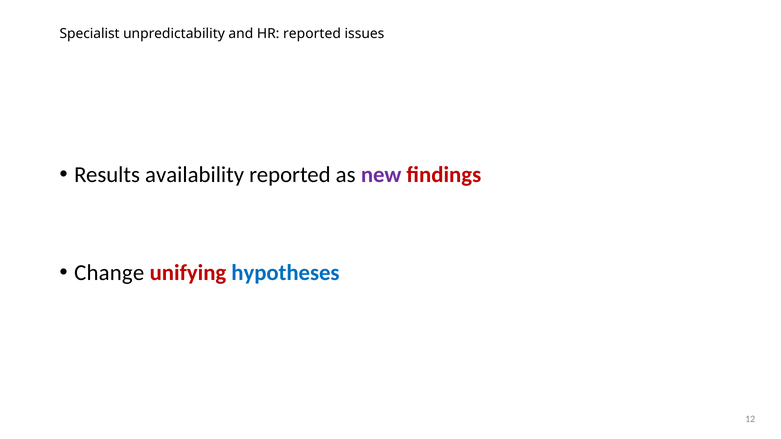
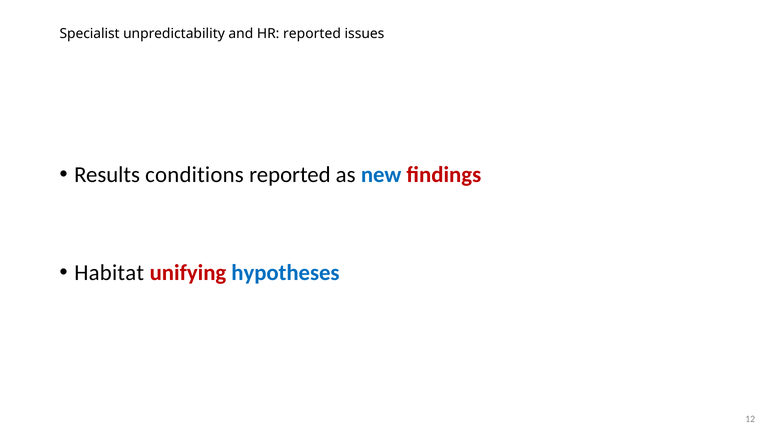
availability: availability -> conditions
new colour: purple -> blue
Change: Change -> Habitat
